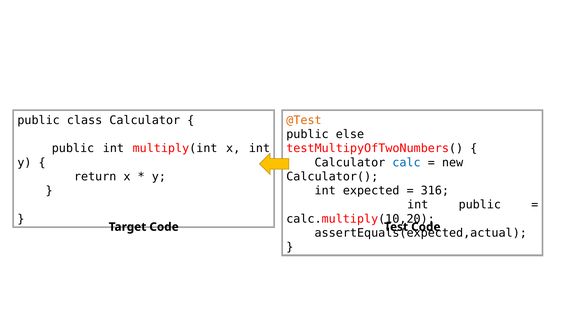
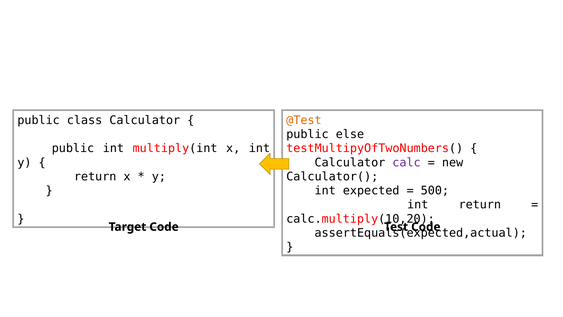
calc colour: blue -> purple
316: 316 -> 500
int public: public -> return
